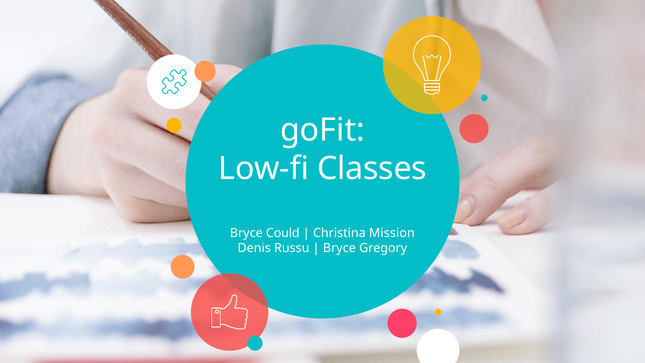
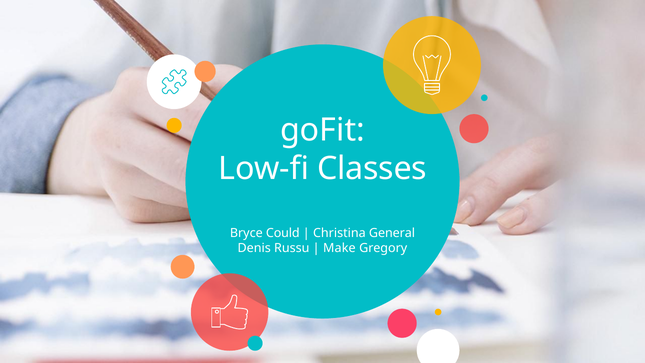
Mission: Mission -> General
Bryce at (339, 248): Bryce -> Make
